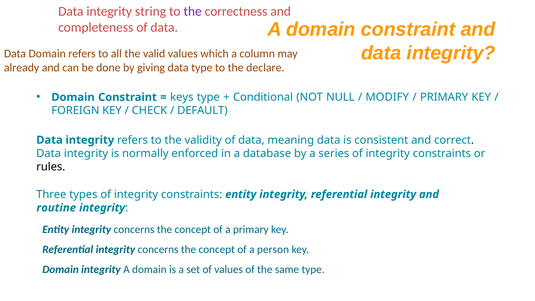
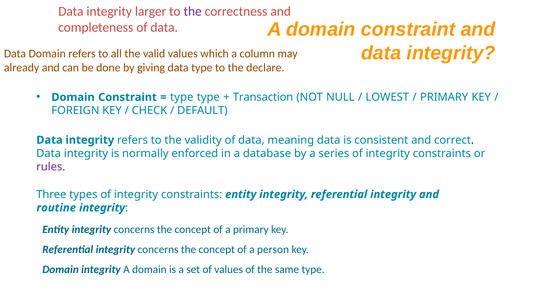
string: string -> larger
keys at (182, 97): keys -> type
Conditional: Conditional -> Transaction
MODIFY: MODIFY -> LOWEST
rules colour: black -> purple
